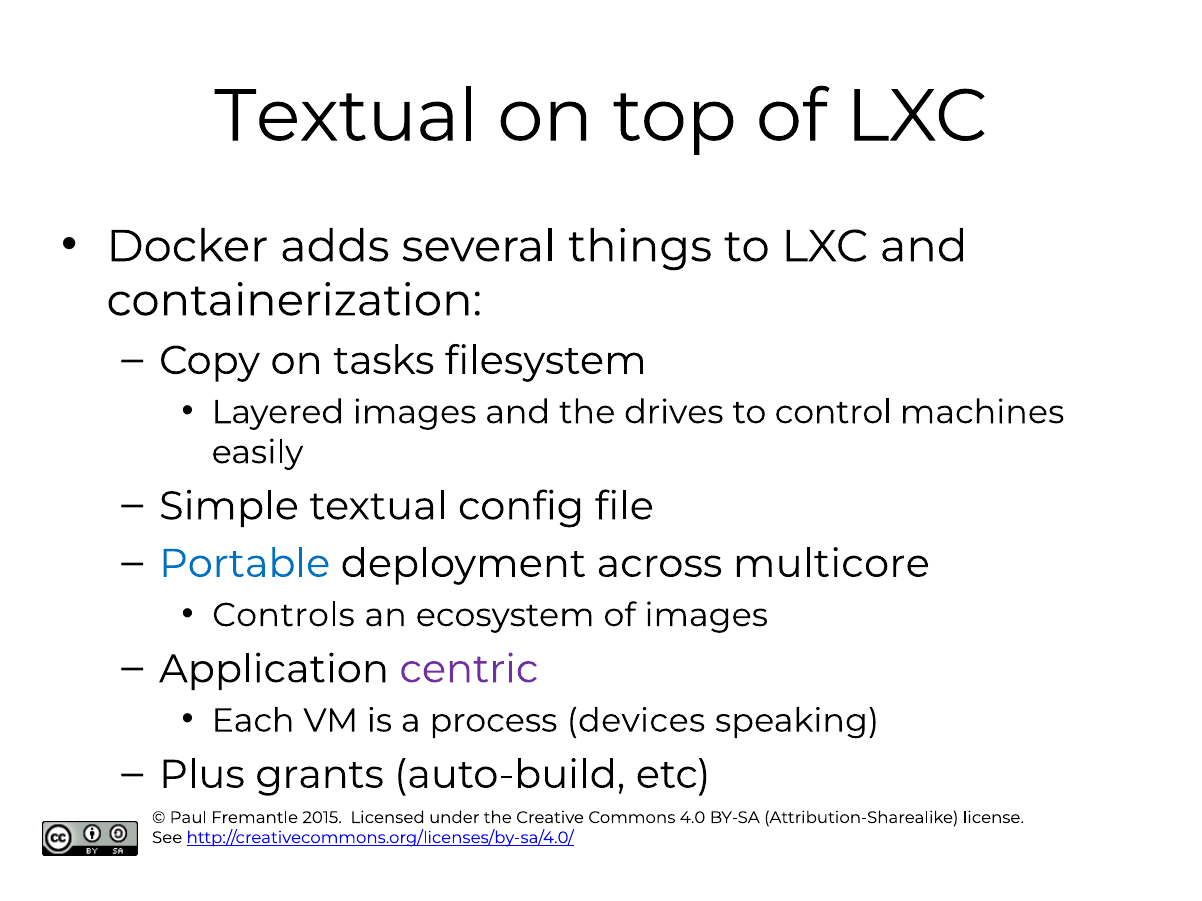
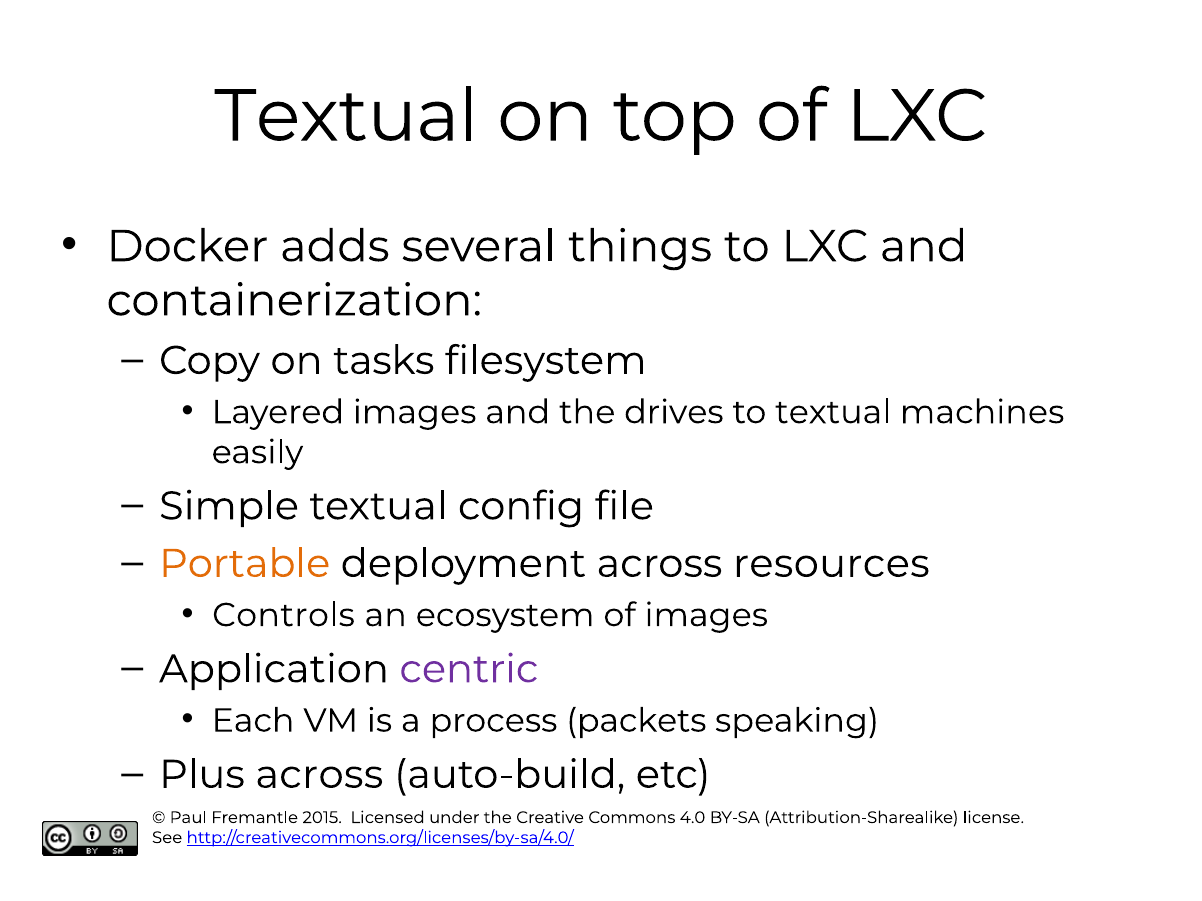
to control: control -> textual
Portable colour: blue -> orange
multicore: multicore -> resources
devices: devices -> packets
Plus grants: grants -> across
